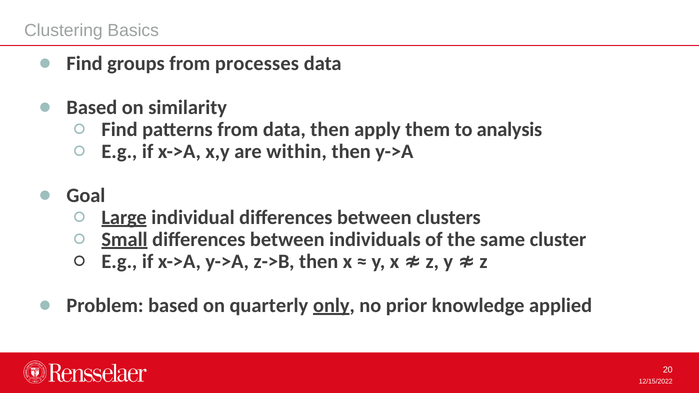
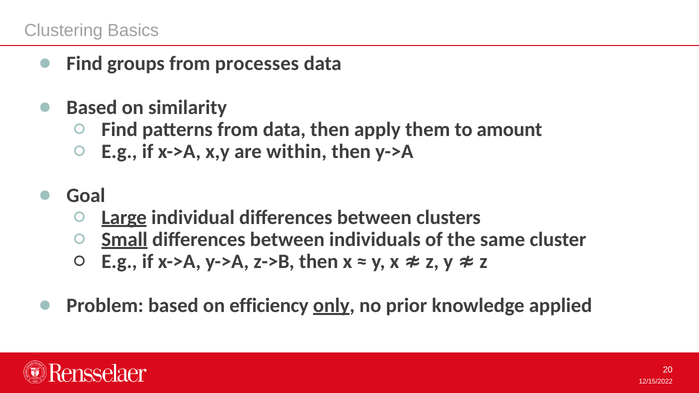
analysis: analysis -> amount
quarterly: quarterly -> efficiency
